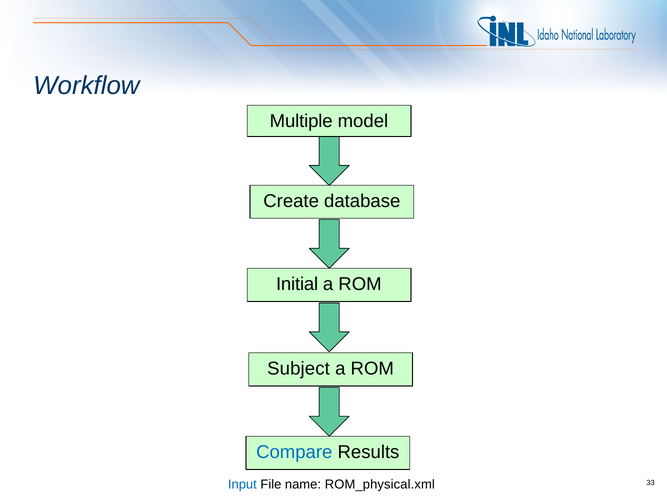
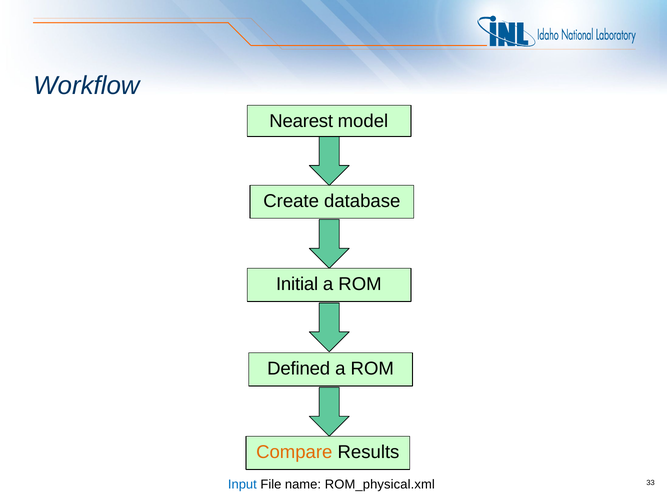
Multiple: Multiple -> Nearest
Subject: Subject -> Defined
Compare colour: blue -> orange
